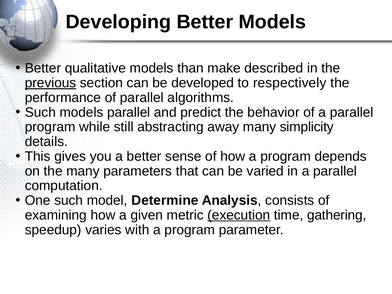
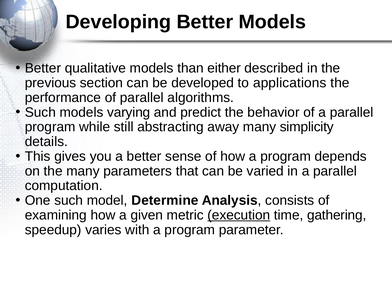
make: make -> either
previous underline: present -> none
respectively: respectively -> applications
models parallel: parallel -> varying
